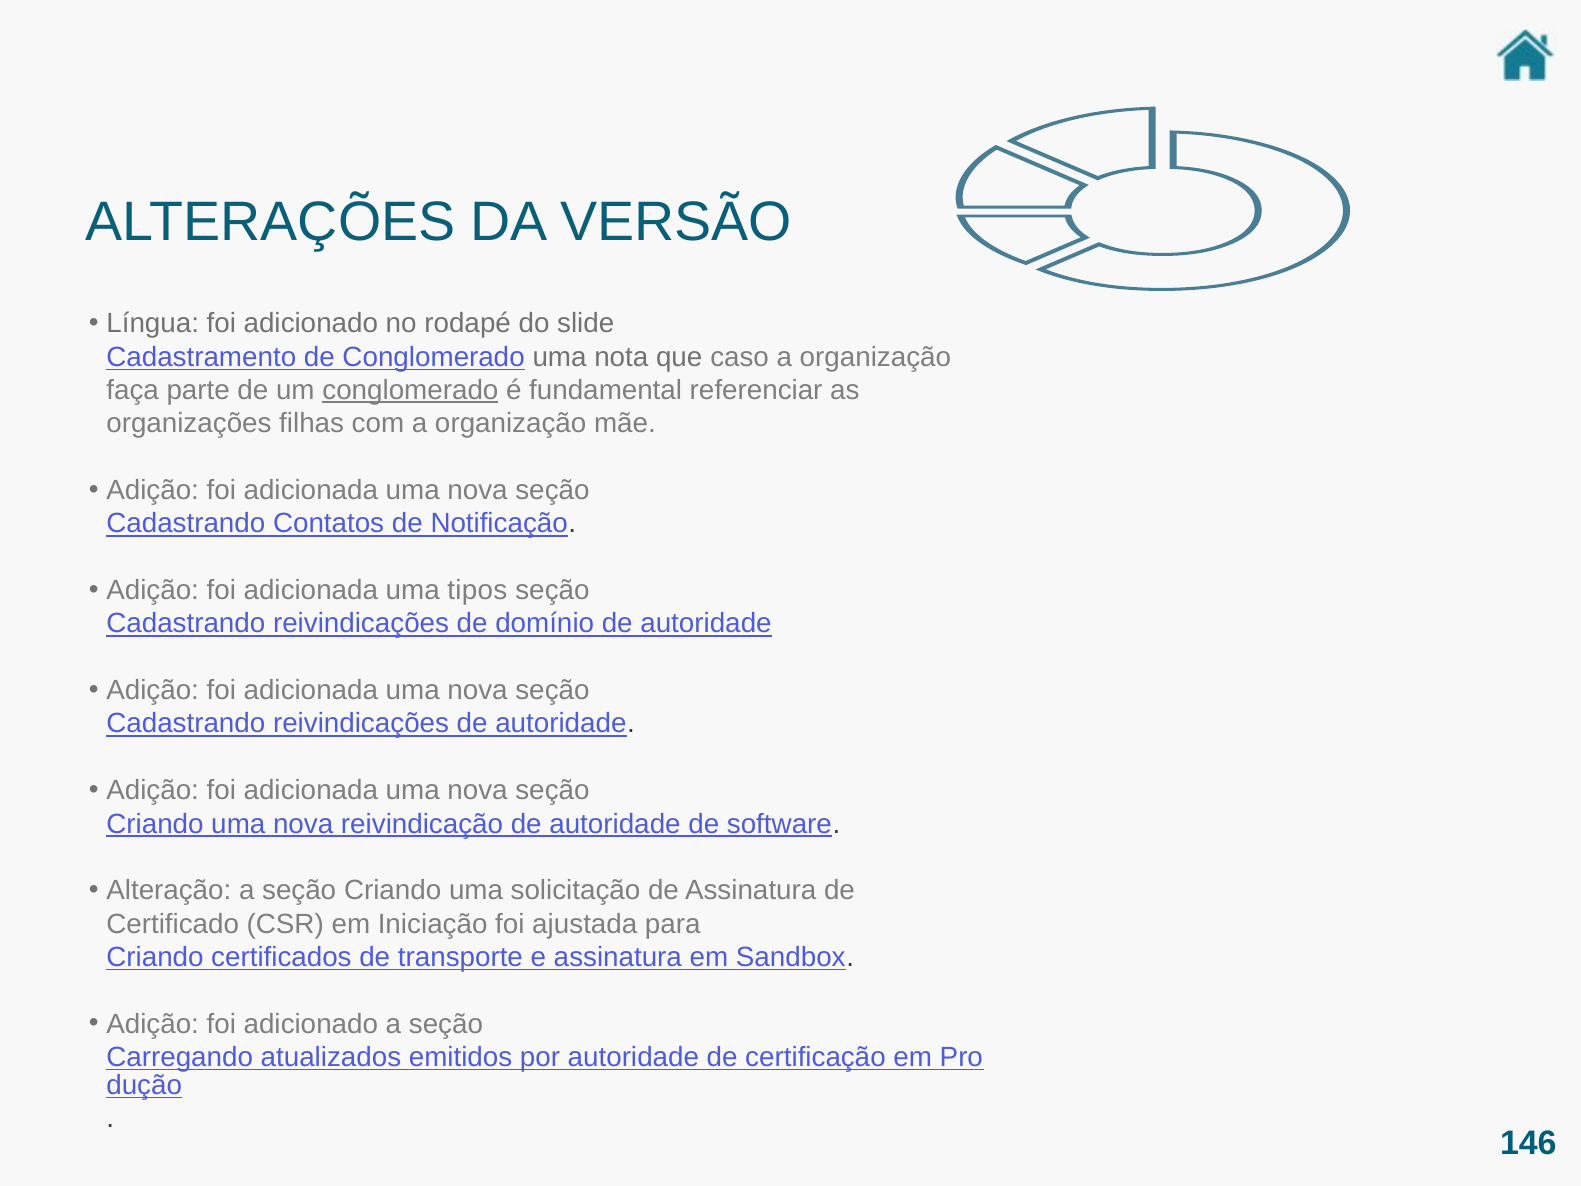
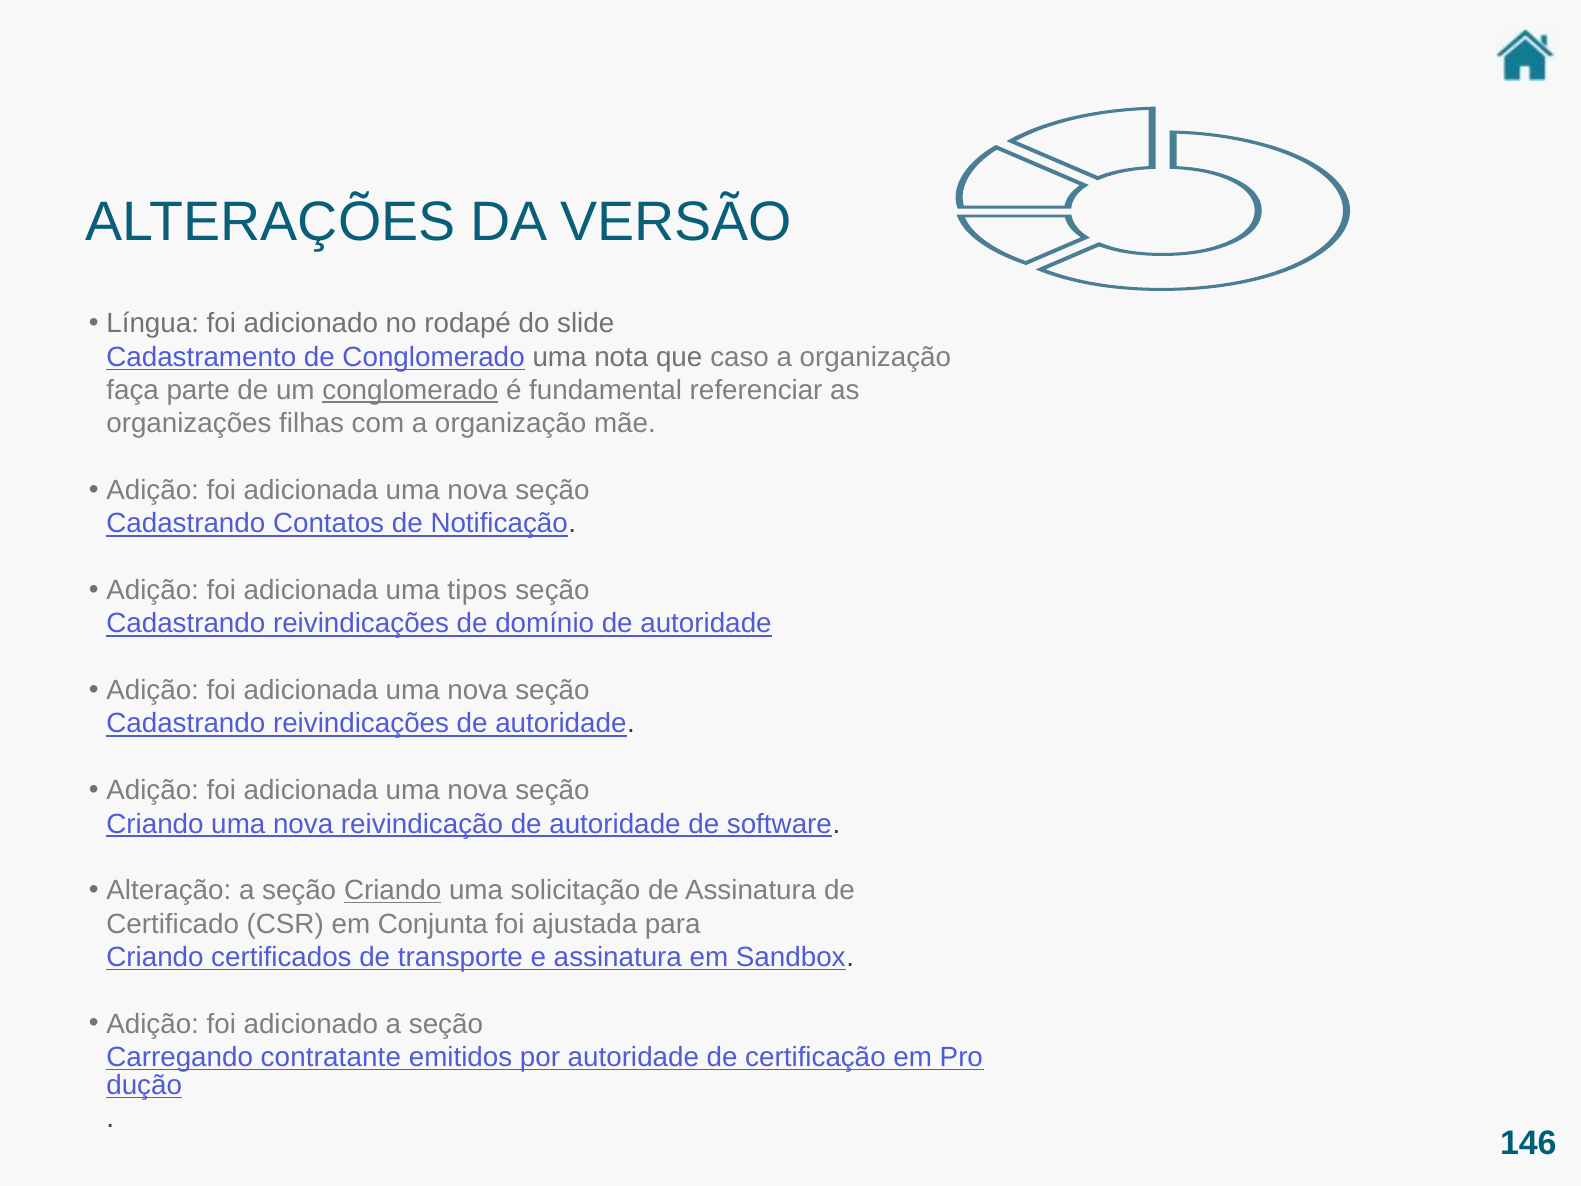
Criando at (393, 891) underline: none -> present
Iniciação: Iniciação -> Conjunta
atualizados: atualizados -> contratante
